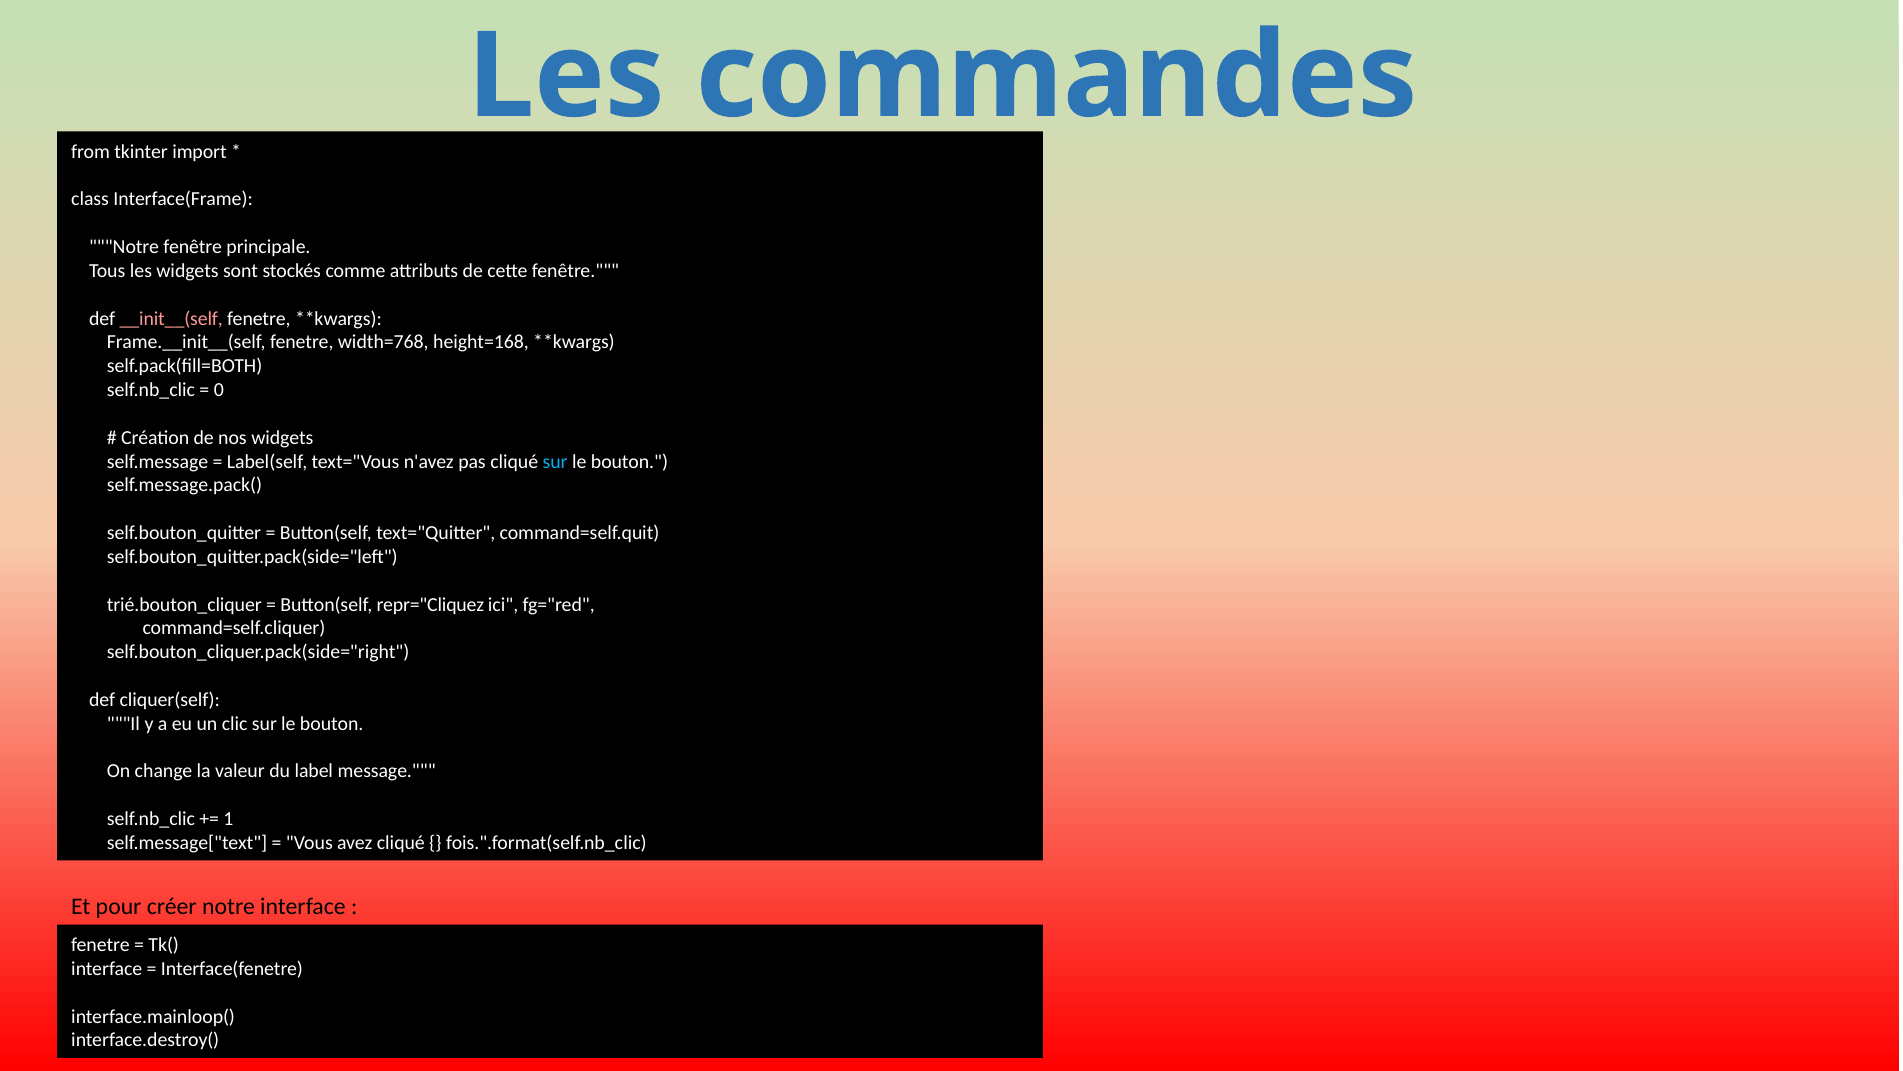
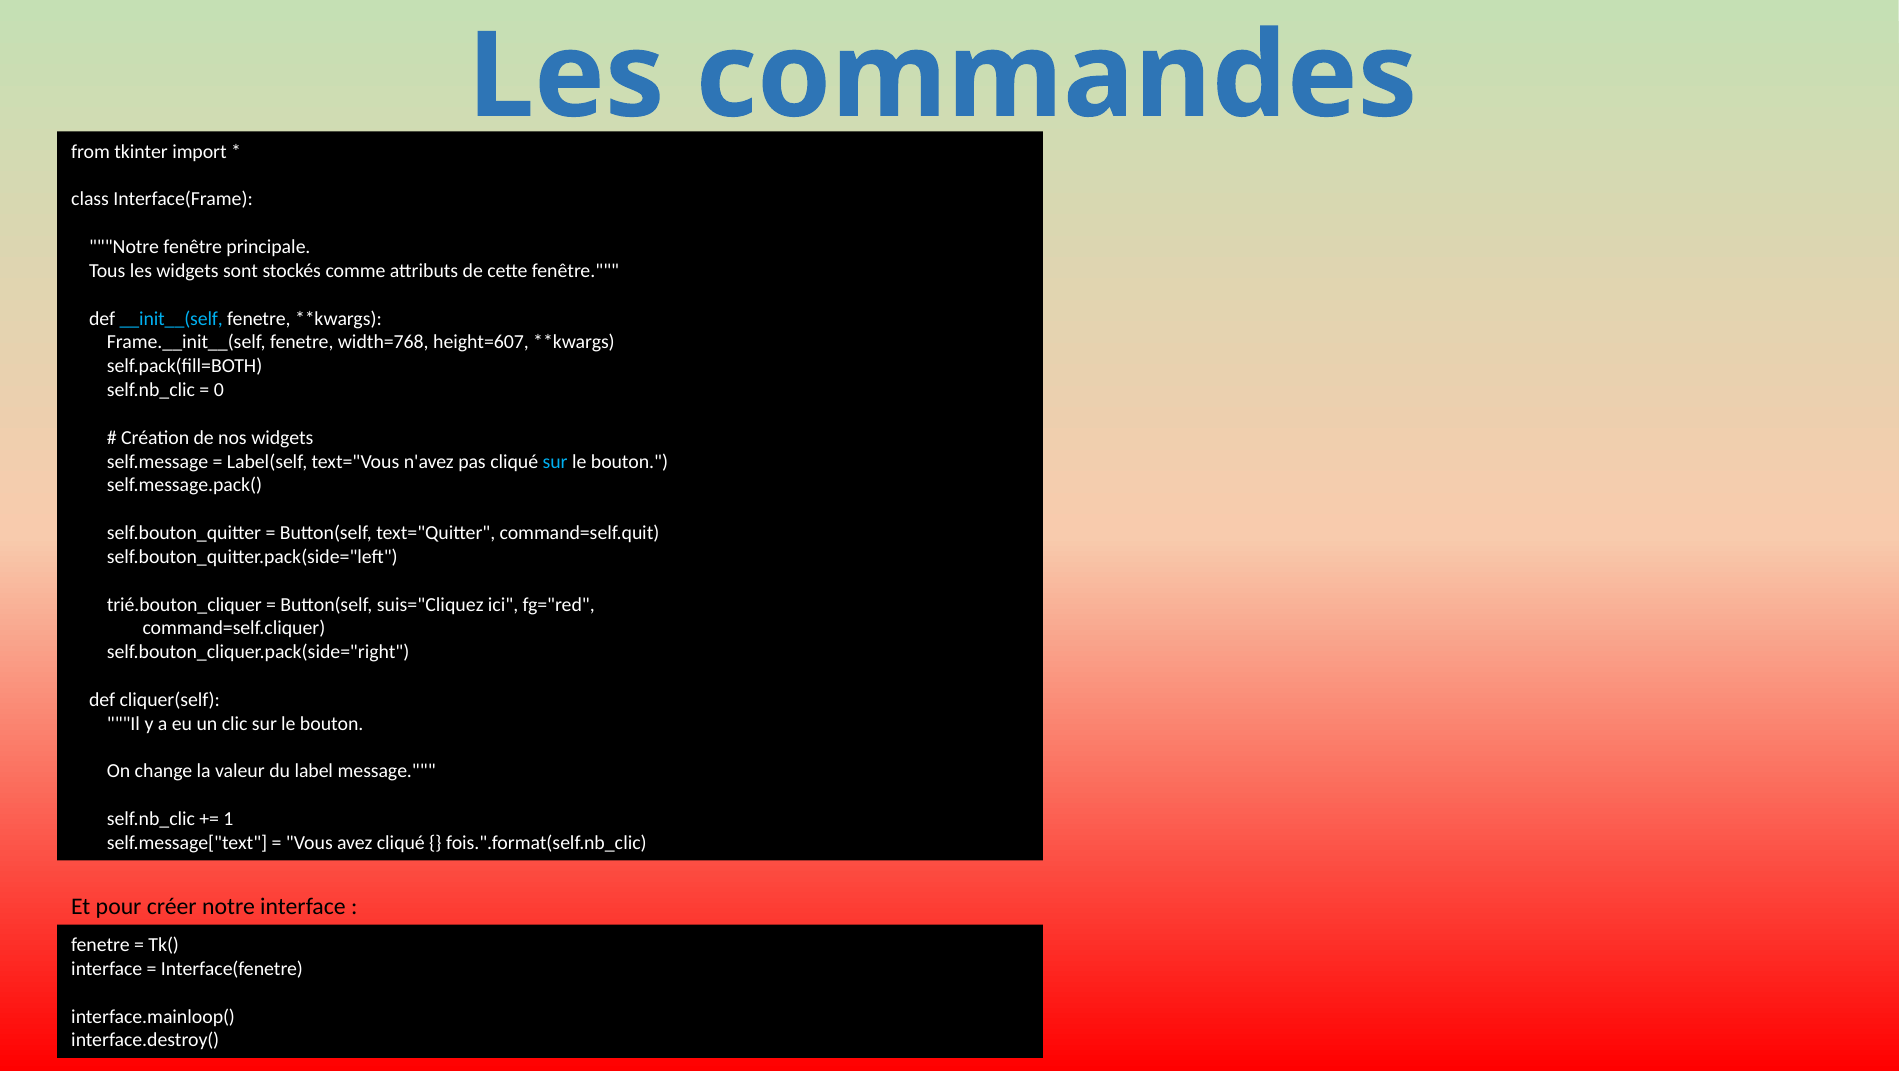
__init__(self colour: pink -> light blue
height=168: height=168 -> height=607
repr="Cliquez: repr="Cliquez -> suis="Cliquez
